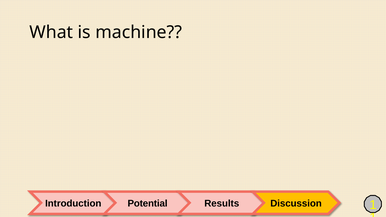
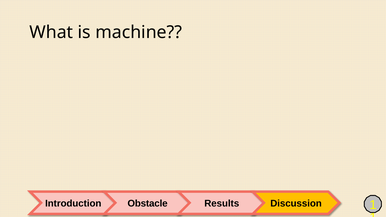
Potential: Potential -> Obstacle
